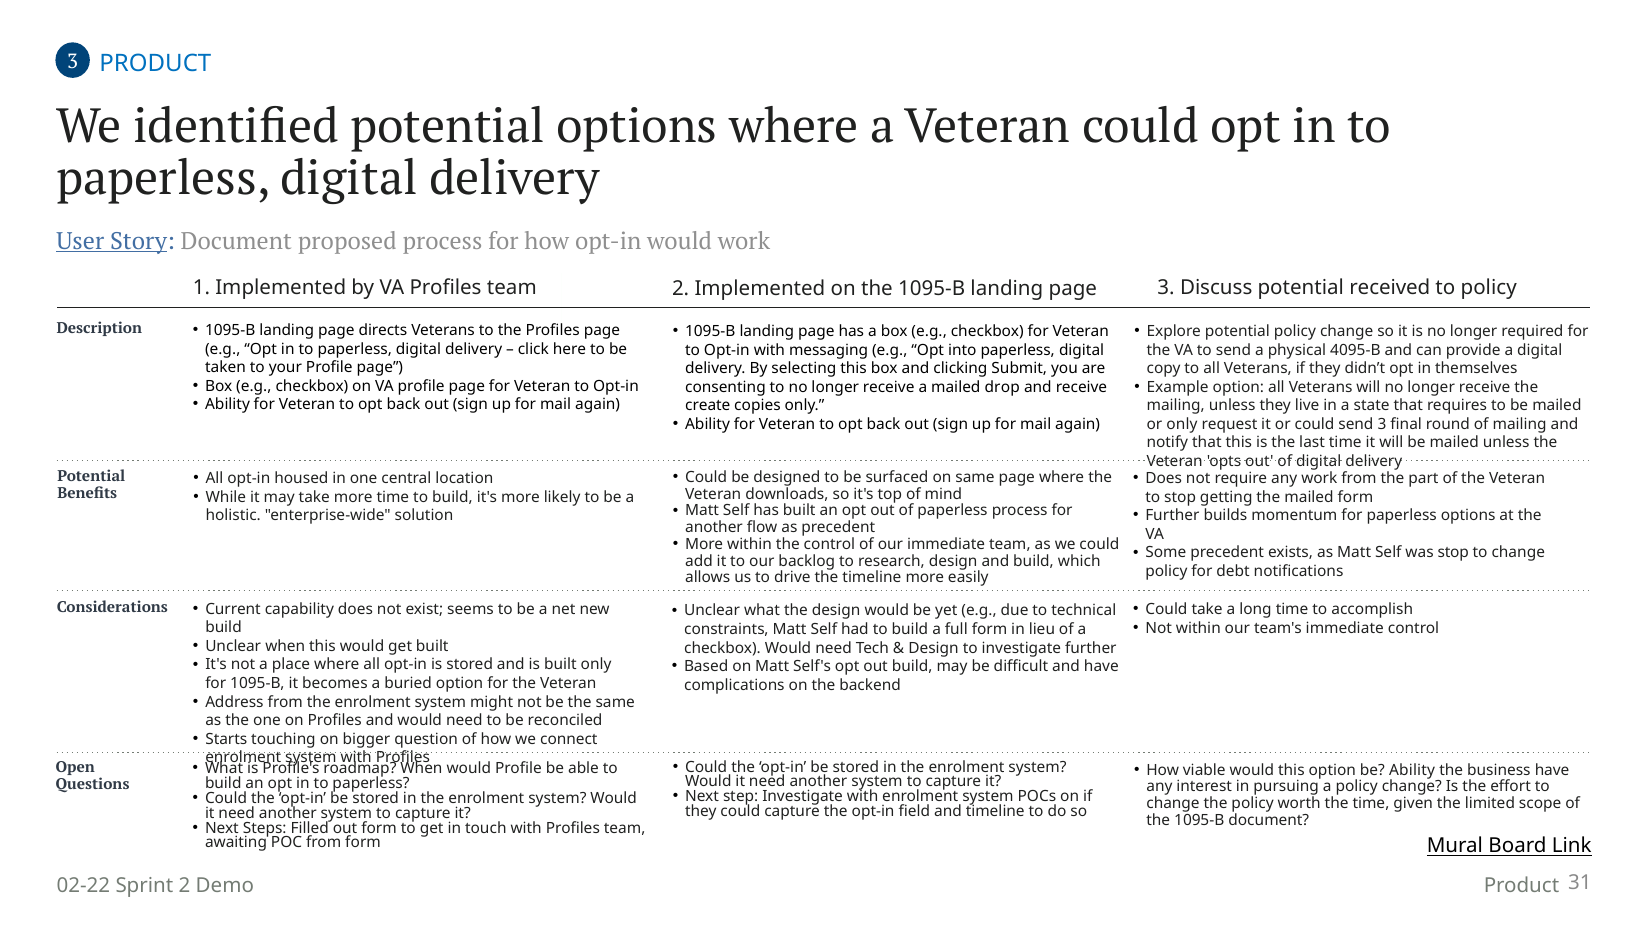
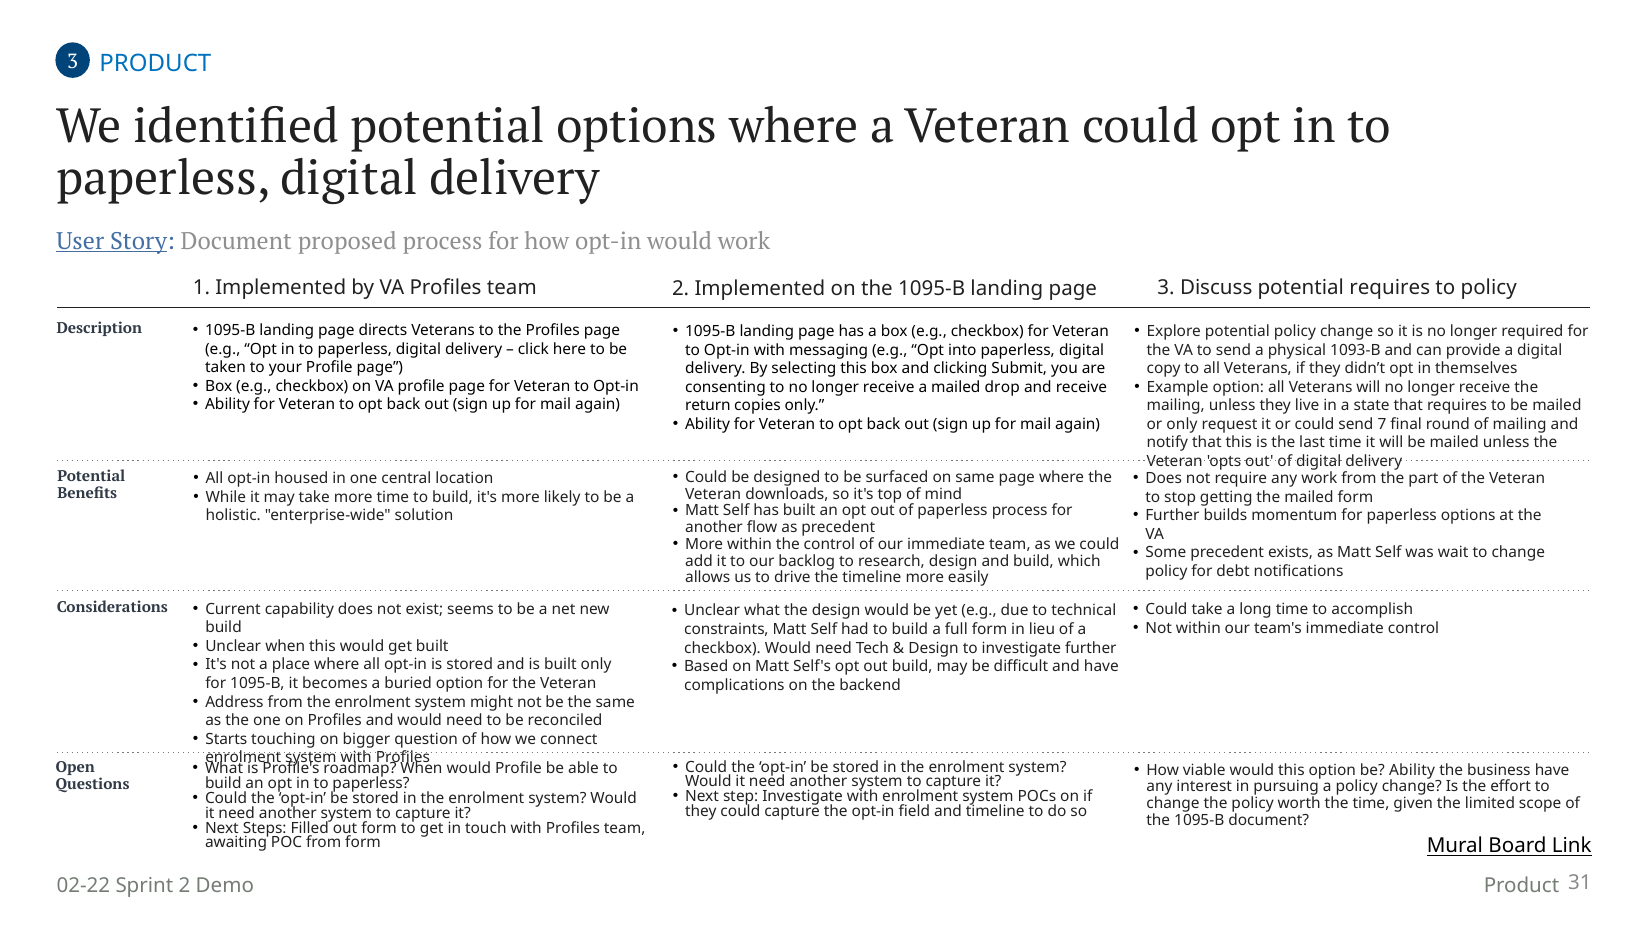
potential received: received -> requires
4095-B: 4095-B -> 1093-B
create: create -> return
send 3: 3 -> 7
was stop: stop -> wait
